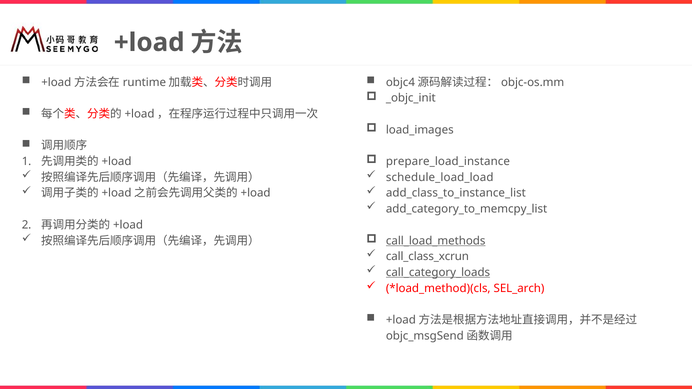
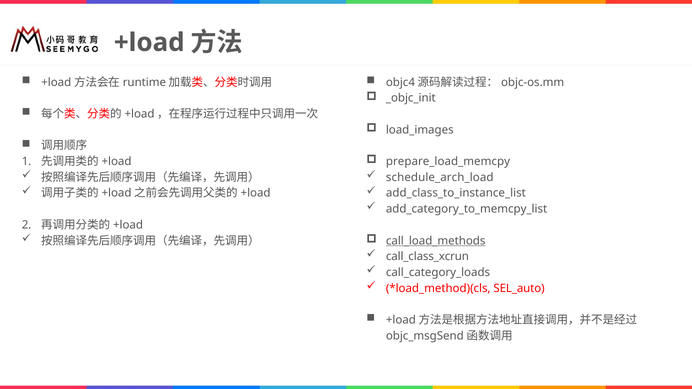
prepare_load_instance: prepare_load_instance -> prepare_load_memcpy
schedule_load_load: schedule_load_load -> schedule_arch_load
call_category_loads underline: present -> none
SEL_arch: SEL_arch -> SEL_auto
